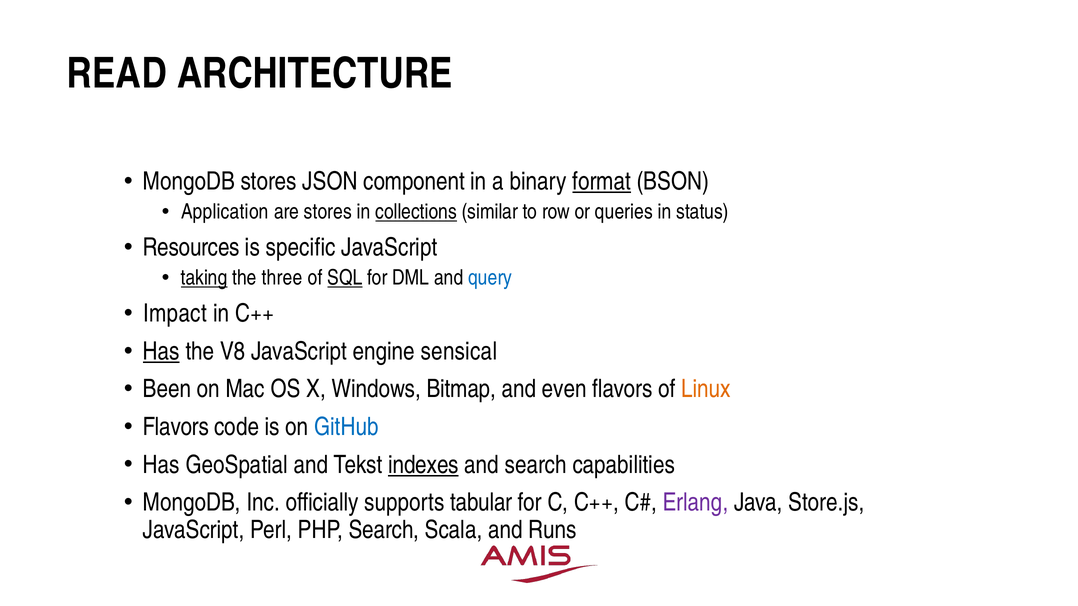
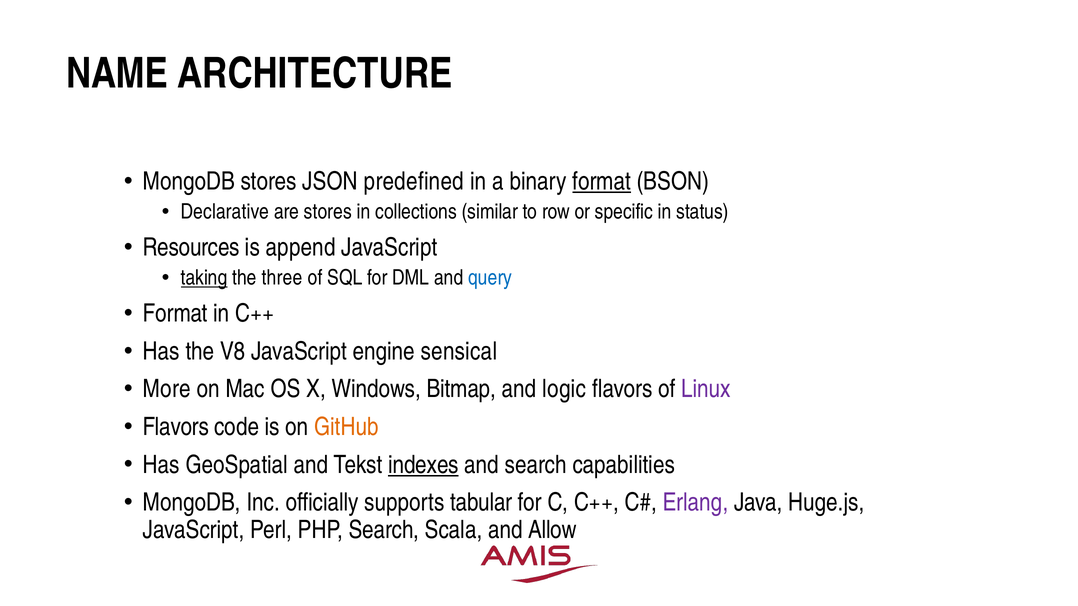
READ: READ -> NAME
component: component -> predefined
Application: Application -> Declarative
collections underline: present -> none
queries: queries -> specific
specific: specific -> append
SQL underline: present -> none
Impact at (175, 314): Impact -> Format
Has at (161, 352) underline: present -> none
Been: Been -> More
even: even -> logic
Linux colour: orange -> purple
GitHub colour: blue -> orange
Store.js: Store.js -> Huge.js
Runs: Runs -> Allow
